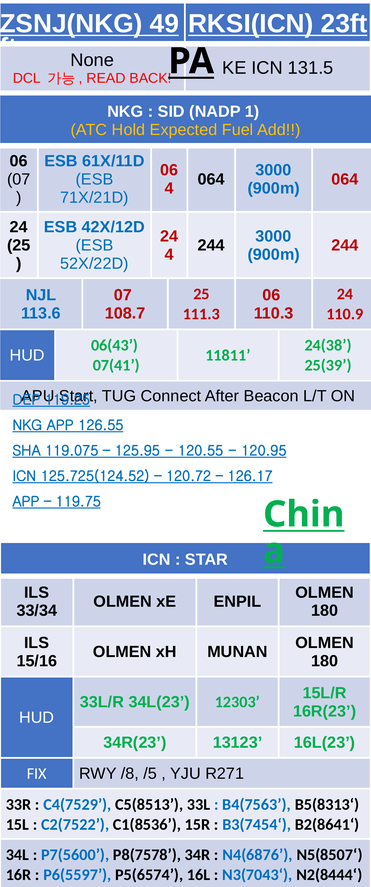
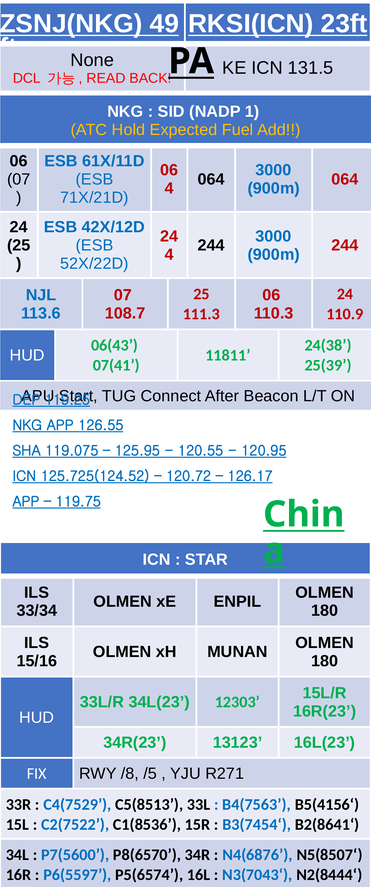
B5(8313‘: B5(8313‘ -> B5(4156‘
P8(7578: P8(7578 -> P8(6570
